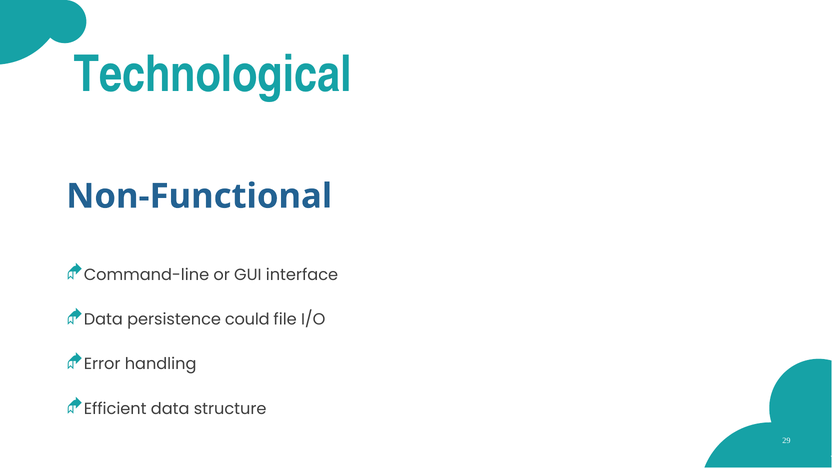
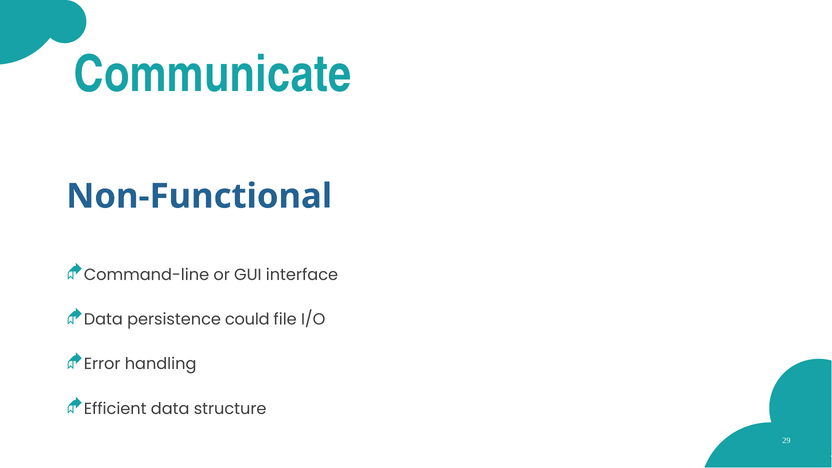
Technological: Technological -> Communicate
